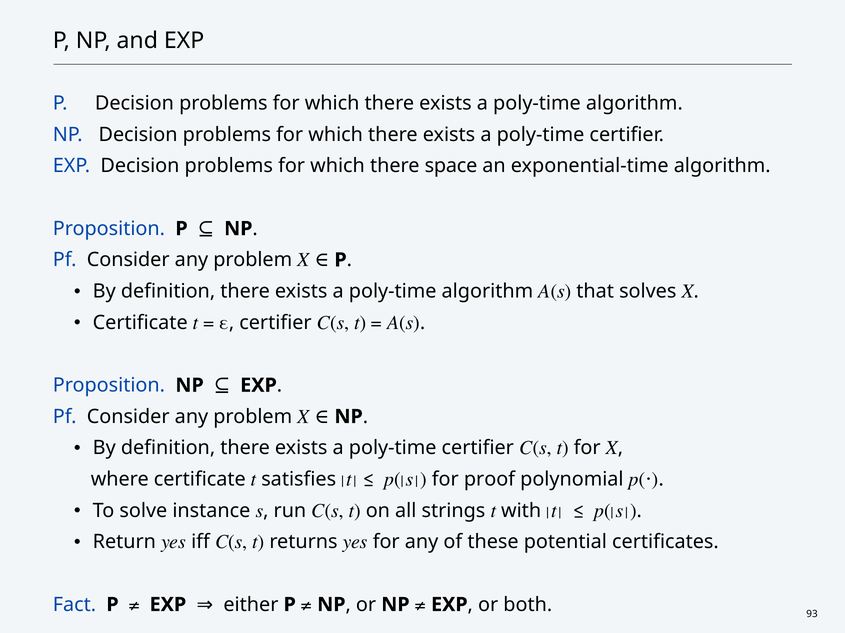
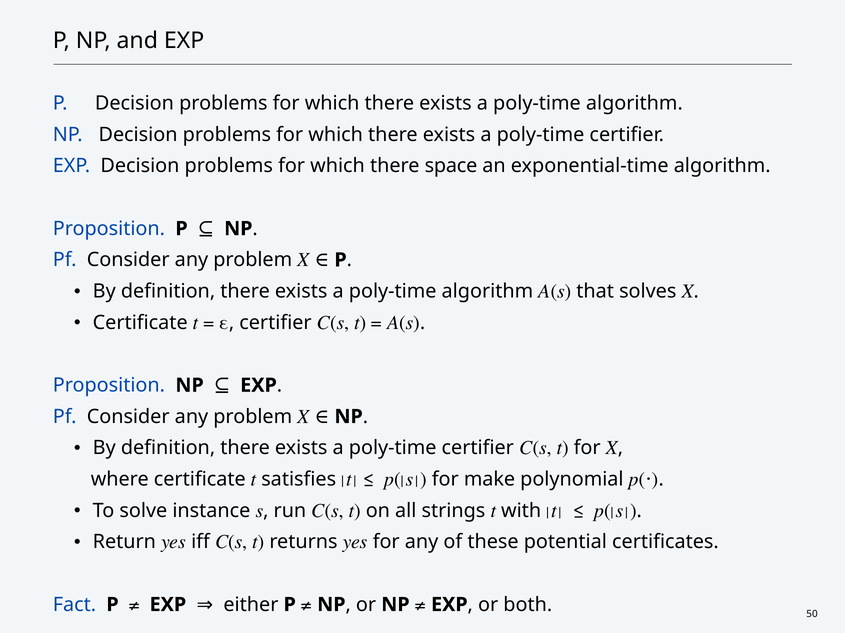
proof: proof -> make
93: 93 -> 50
